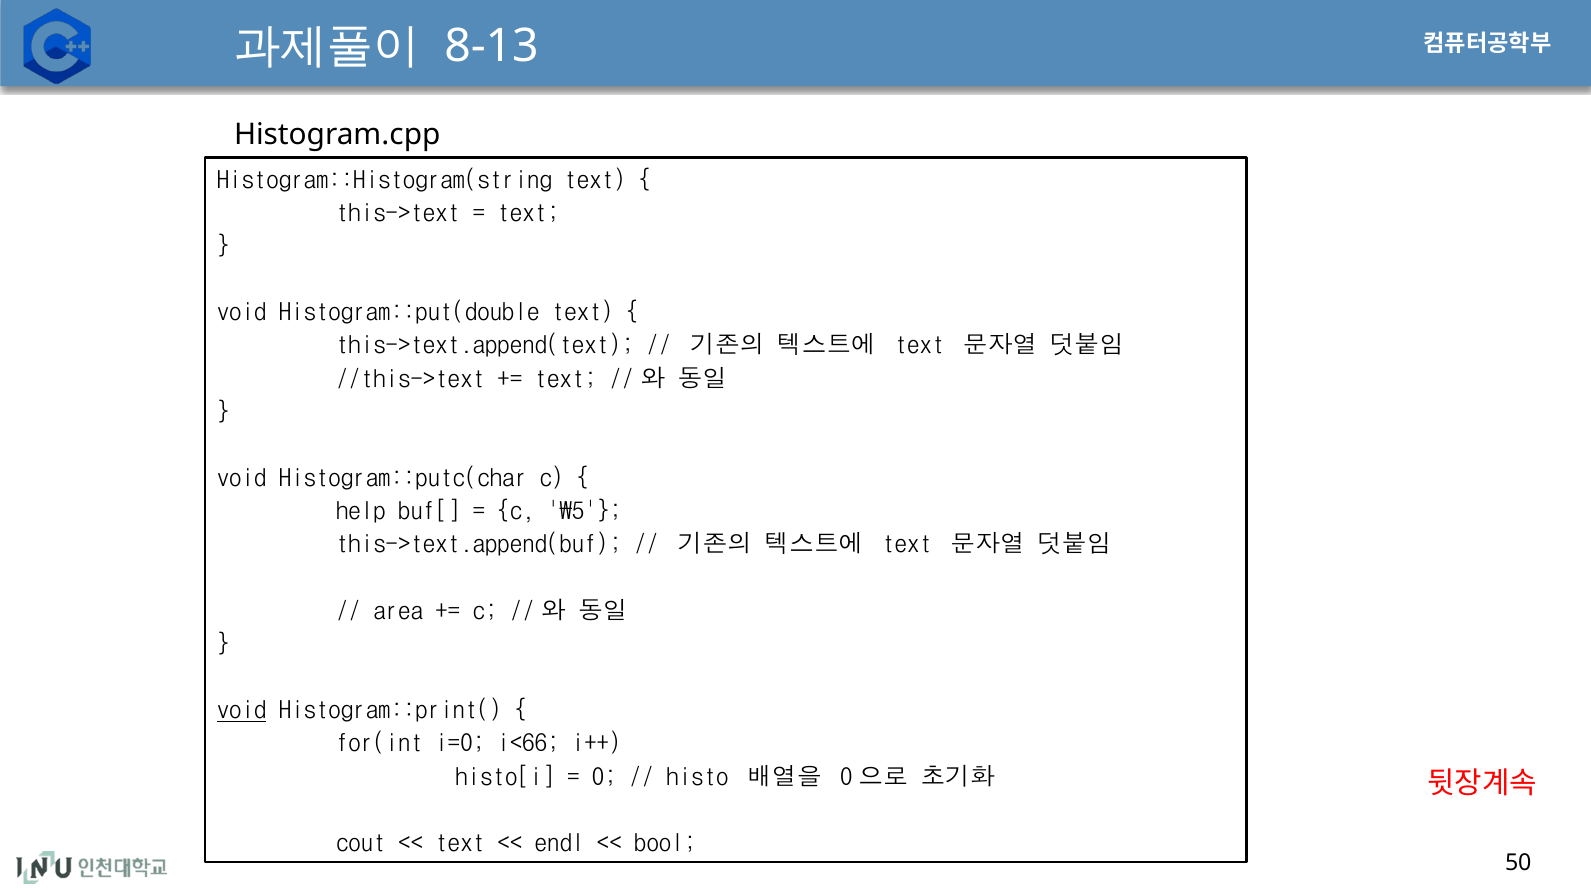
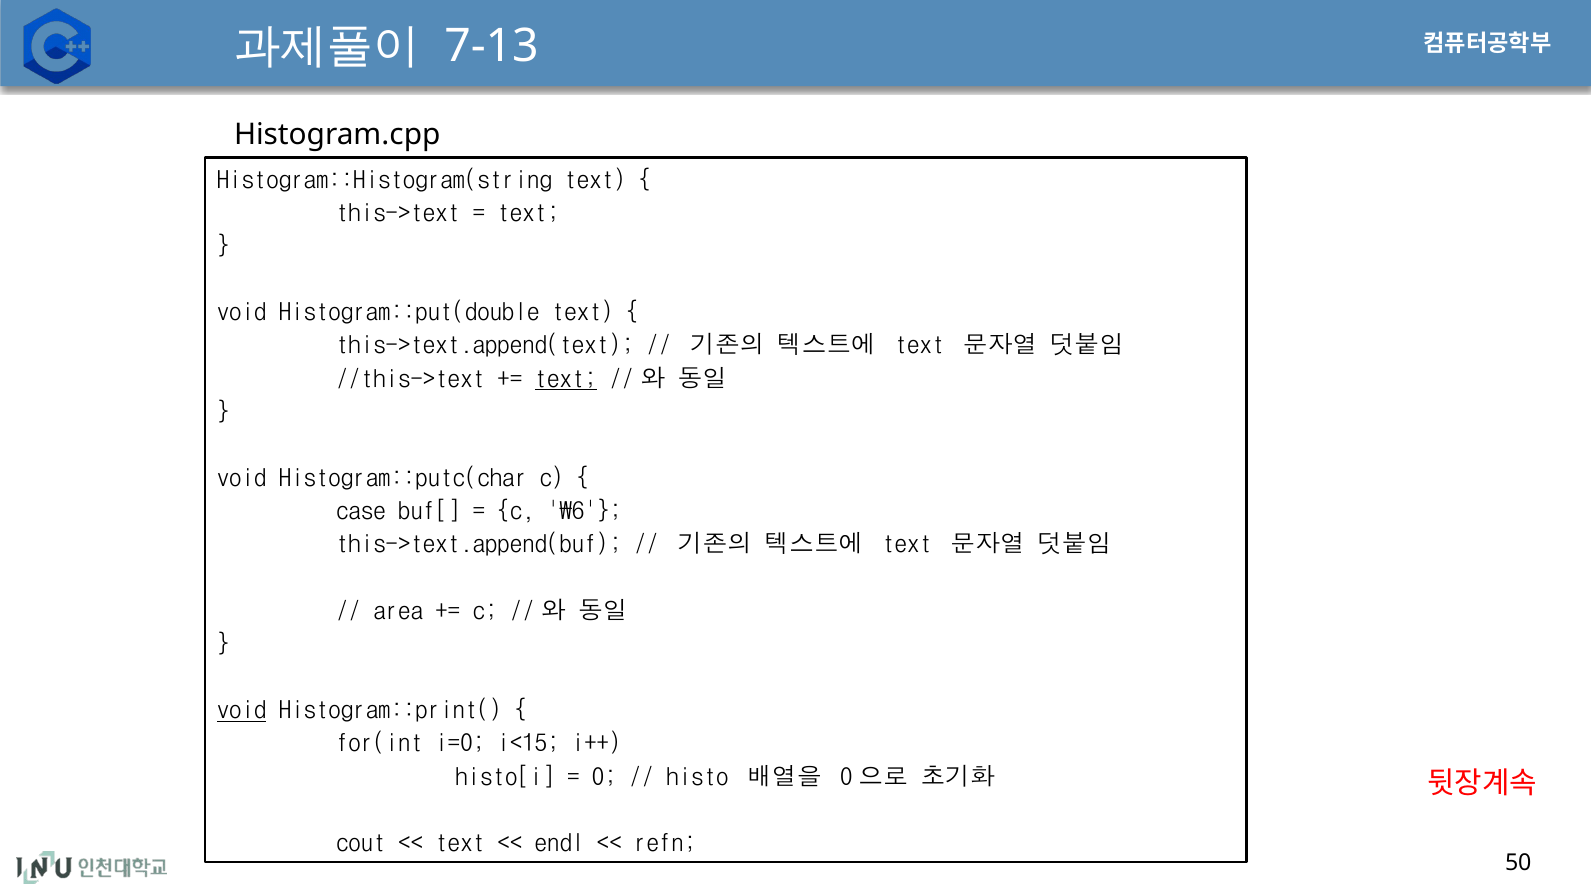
8-13: 8-13 -> 7-13
text at (566, 379) underline: none -> present
help: help -> case
\5: \5 -> \6
i<66: i<66 -> i<15
bool: bool -> refn
